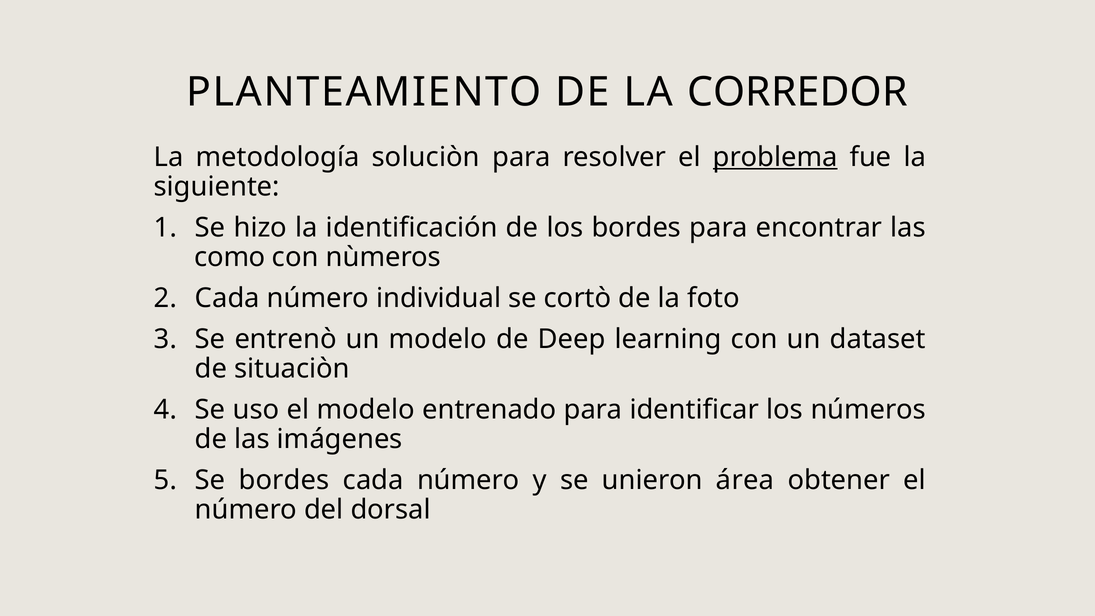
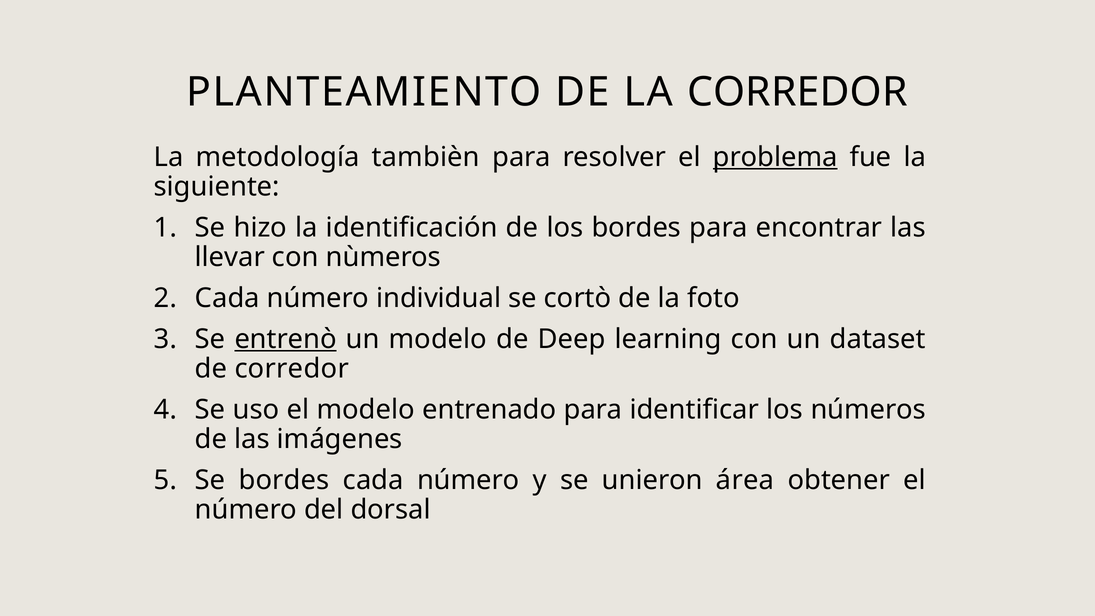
soluciòn: soluciòn -> tambièn
como: como -> llevar
entrenò underline: none -> present
de situaciòn: situaciòn -> corredor
